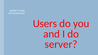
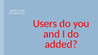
server: server -> added
